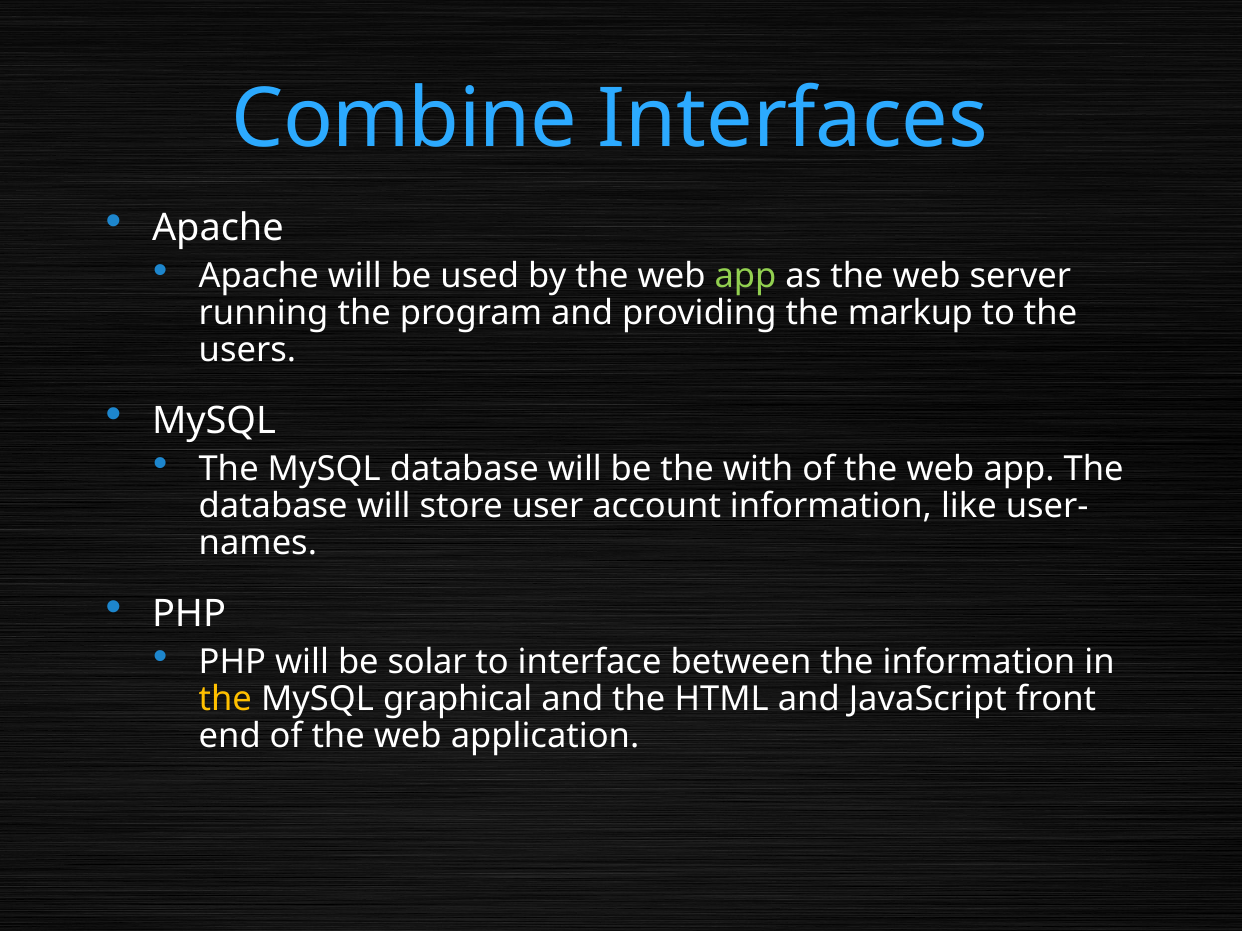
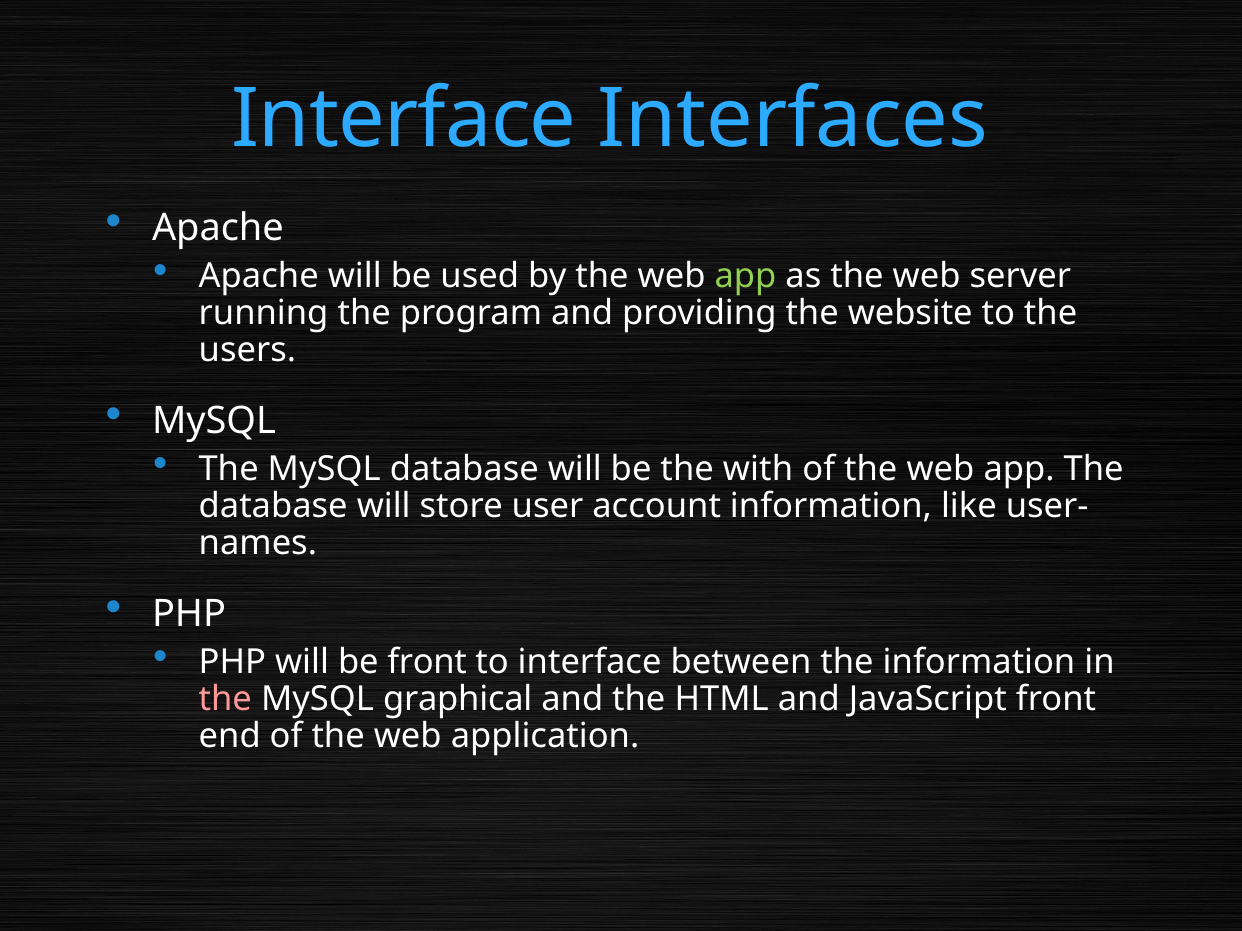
Combine at (404, 119): Combine -> Interface
markup: markup -> website
be solar: solar -> front
the at (225, 699) colour: yellow -> pink
